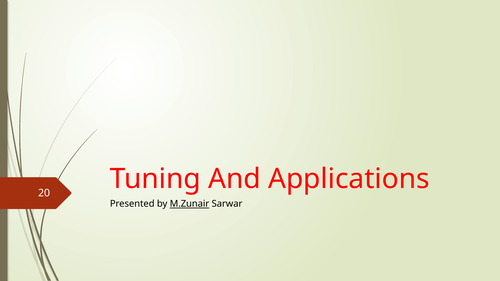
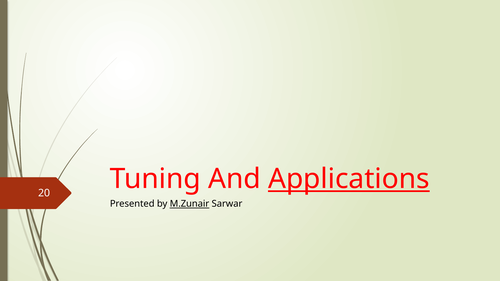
Applications underline: none -> present
